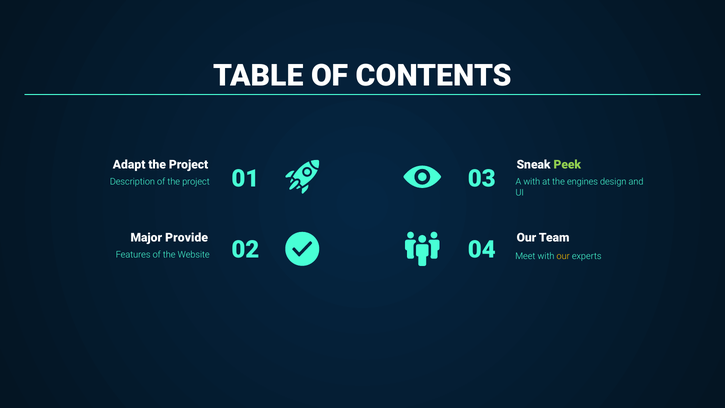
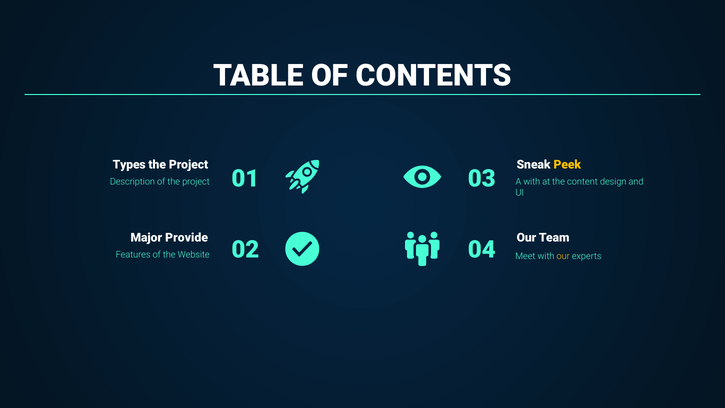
Adapt: Adapt -> Types
Peek colour: light green -> yellow
engines: engines -> content
